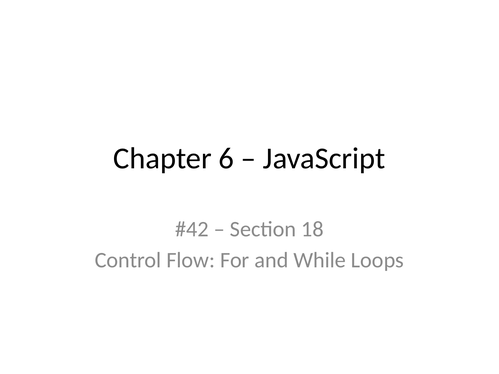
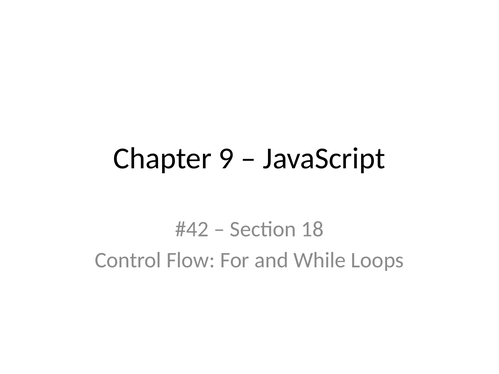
6: 6 -> 9
